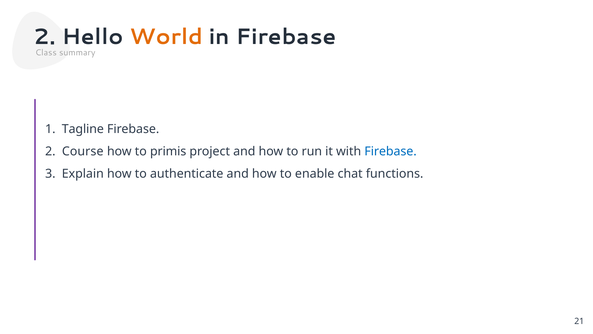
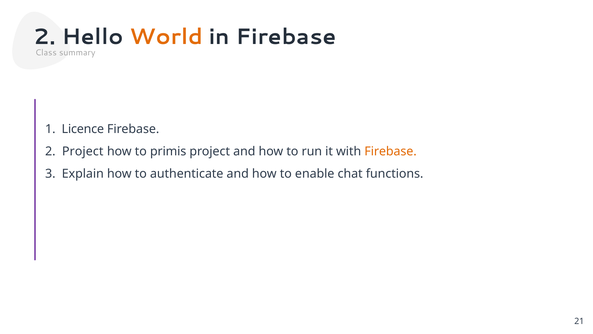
Tagline: Tagline -> Licence
2 Course: Course -> Project
Firebase at (391, 151) colour: blue -> orange
